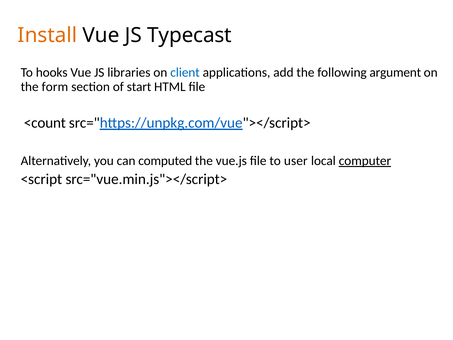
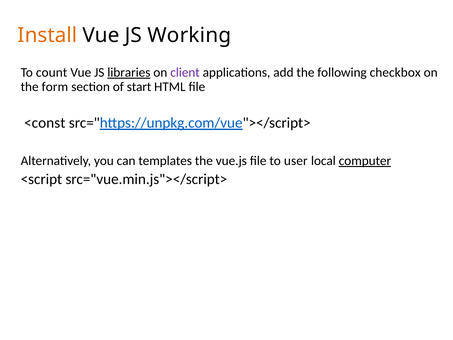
Typecast: Typecast -> Working
hooks: hooks -> count
libraries underline: none -> present
client colour: blue -> purple
argument: argument -> checkbox
<count: <count -> <const
computed: computed -> templates
